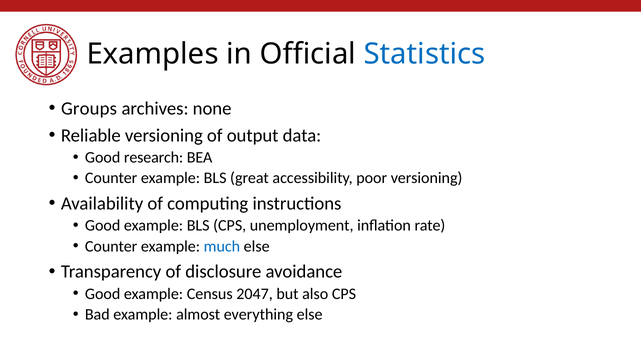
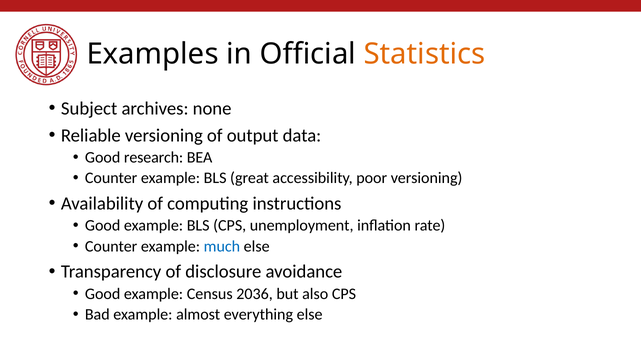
Statistics colour: blue -> orange
Groups: Groups -> Subject
2047: 2047 -> 2036
